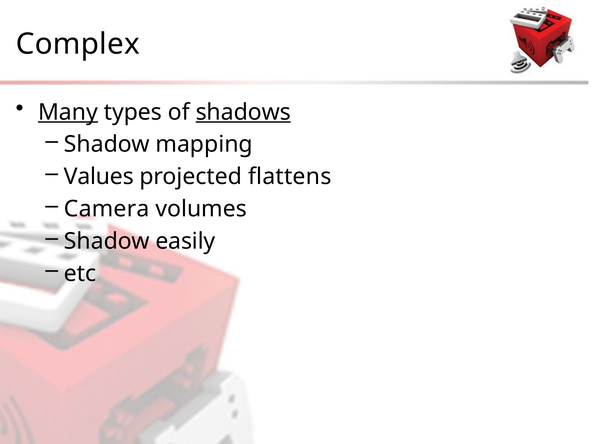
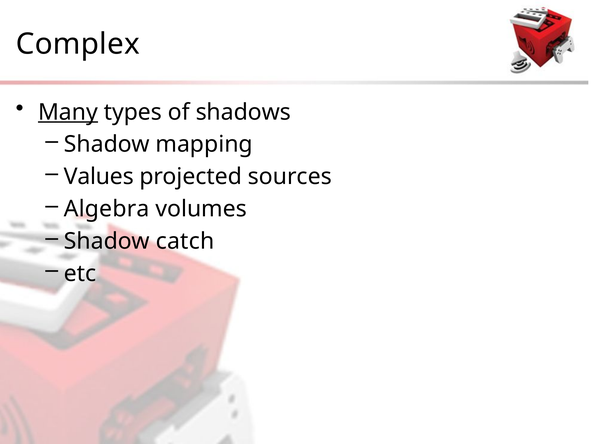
shadows underline: present -> none
flattens: flattens -> sources
Camera: Camera -> Algebra
easily: easily -> catch
